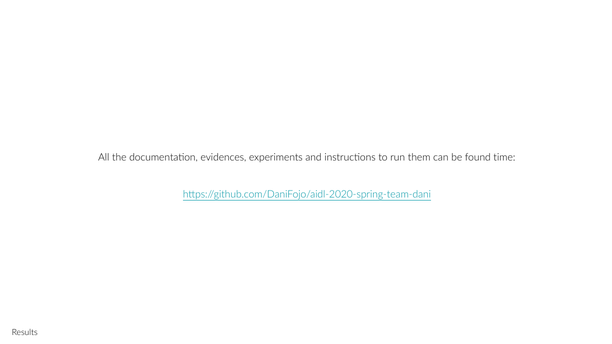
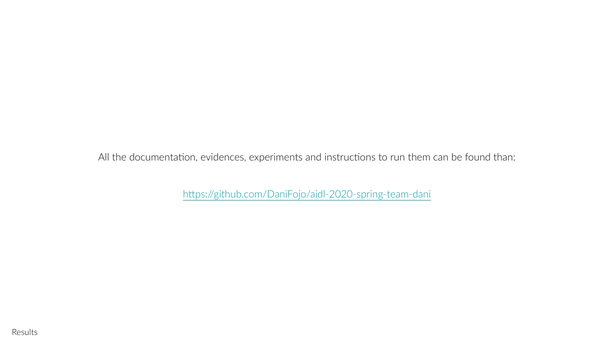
time: time -> than
